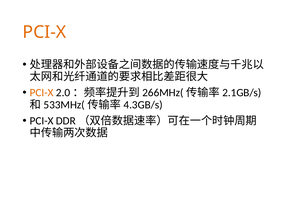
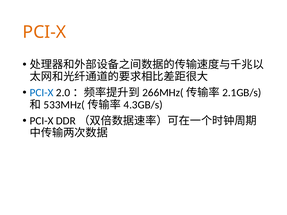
PCI-X at (42, 93) colour: orange -> blue
